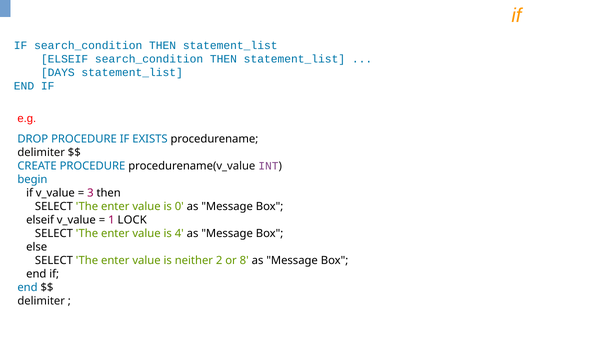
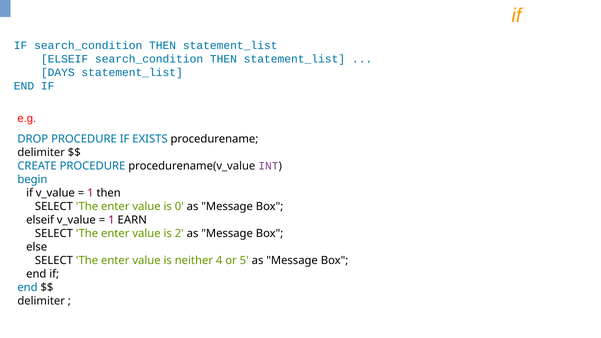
3 at (90, 193): 3 -> 1
LOCK: LOCK -> EARN
4: 4 -> 2
2: 2 -> 4
8: 8 -> 5
